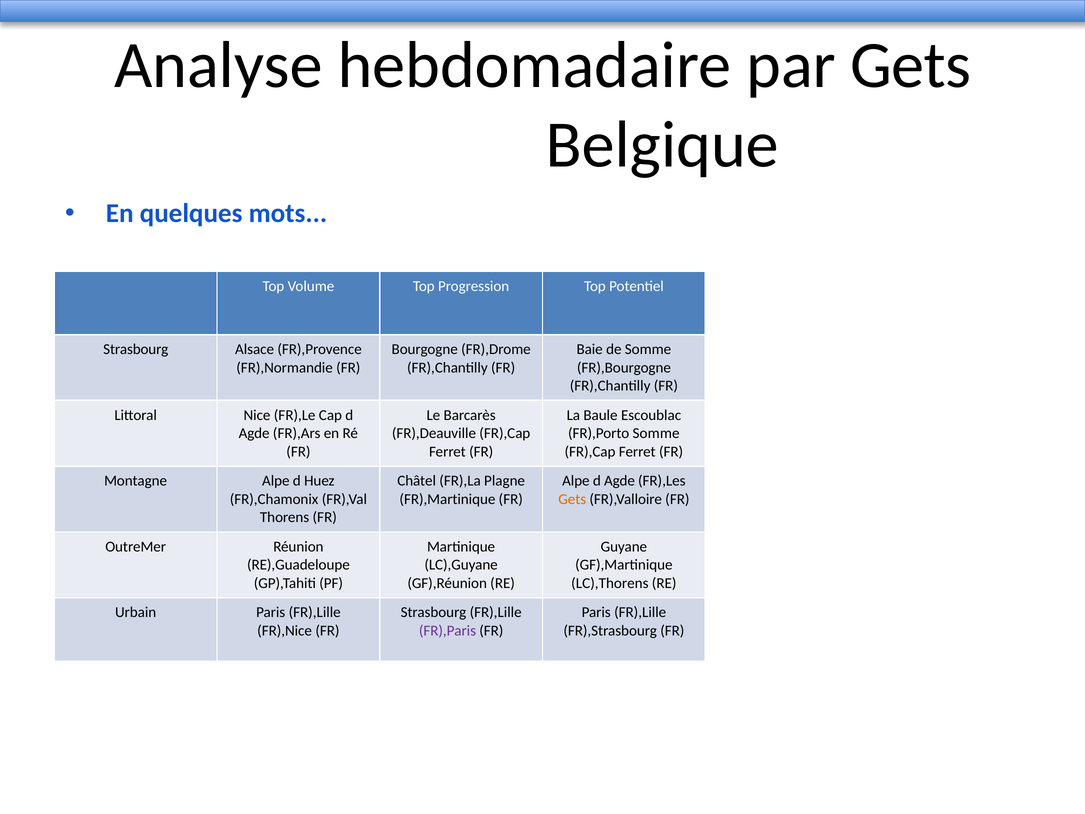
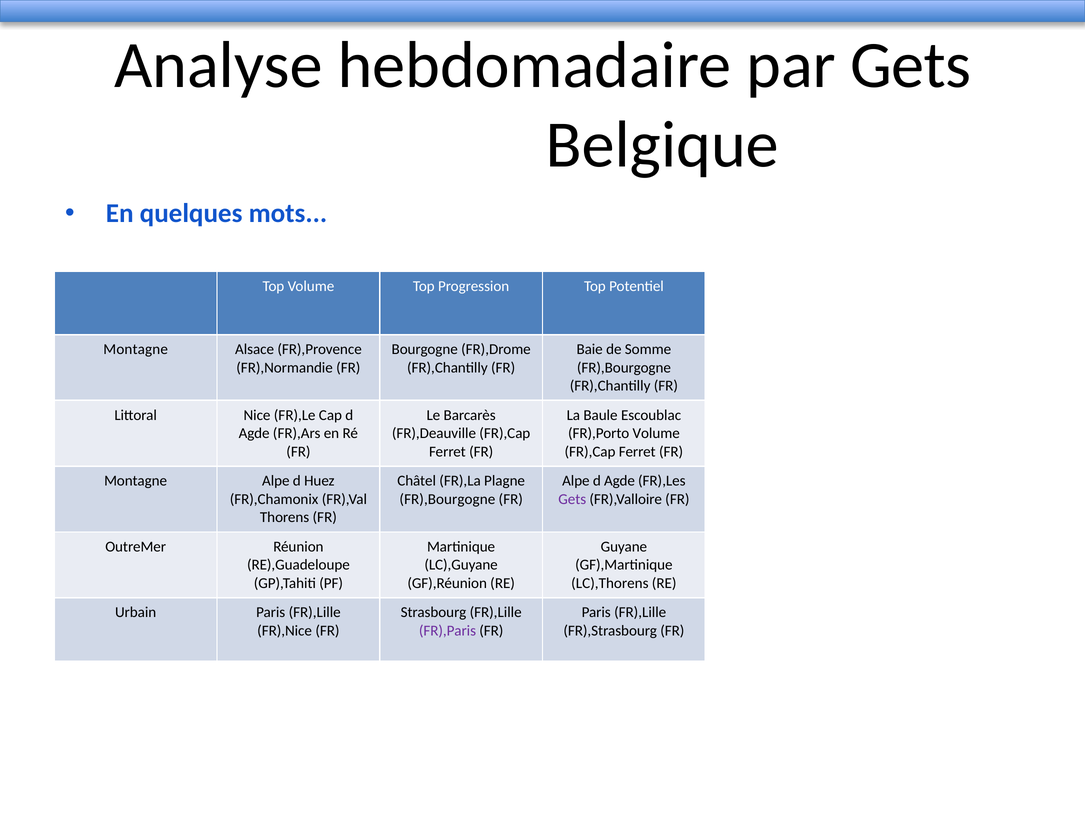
Strasbourg at (136, 349): Strasbourg -> Montagne
FR),Porto Somme: Somme -> Volume
FR),Martinique at (447, 499): FR),Martinique -> FR),Bourgogne
Gets at (572, 499) colour: orange -> purple
